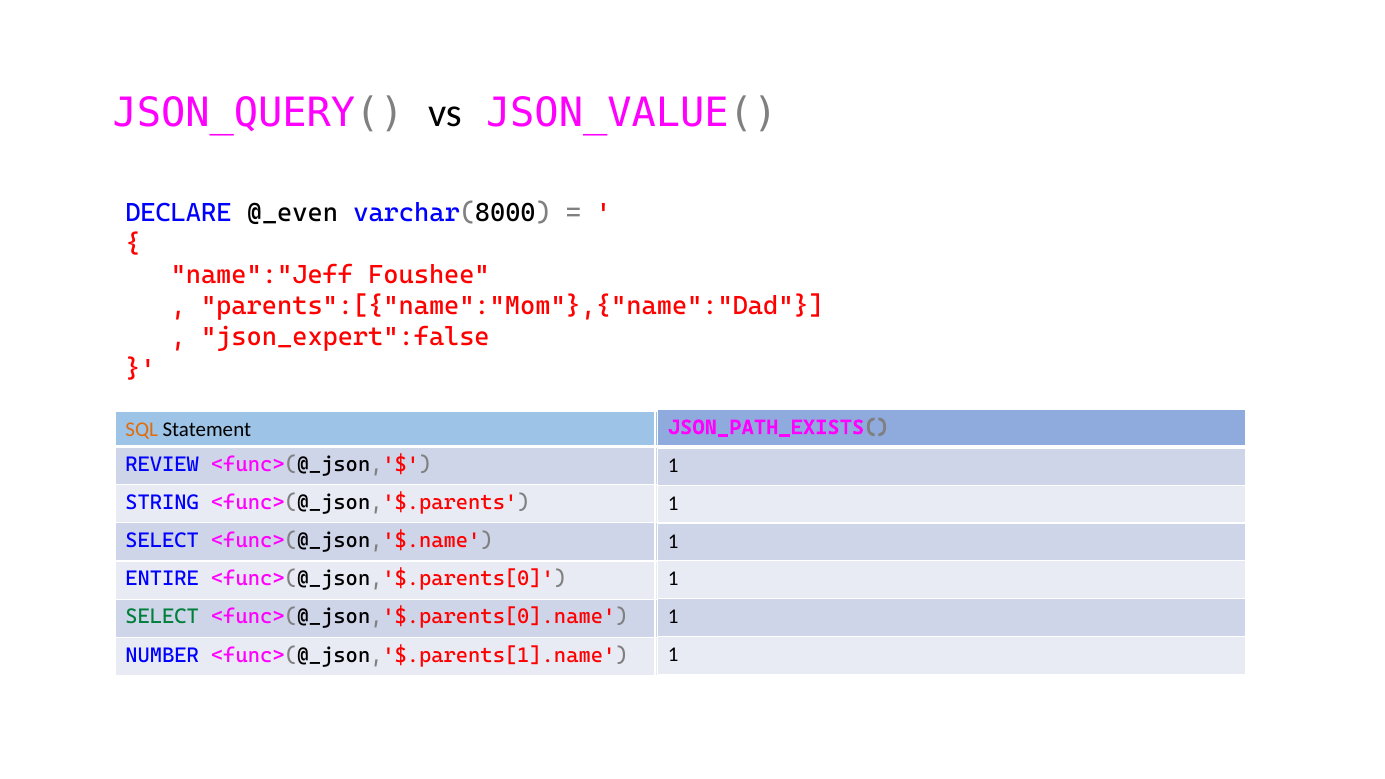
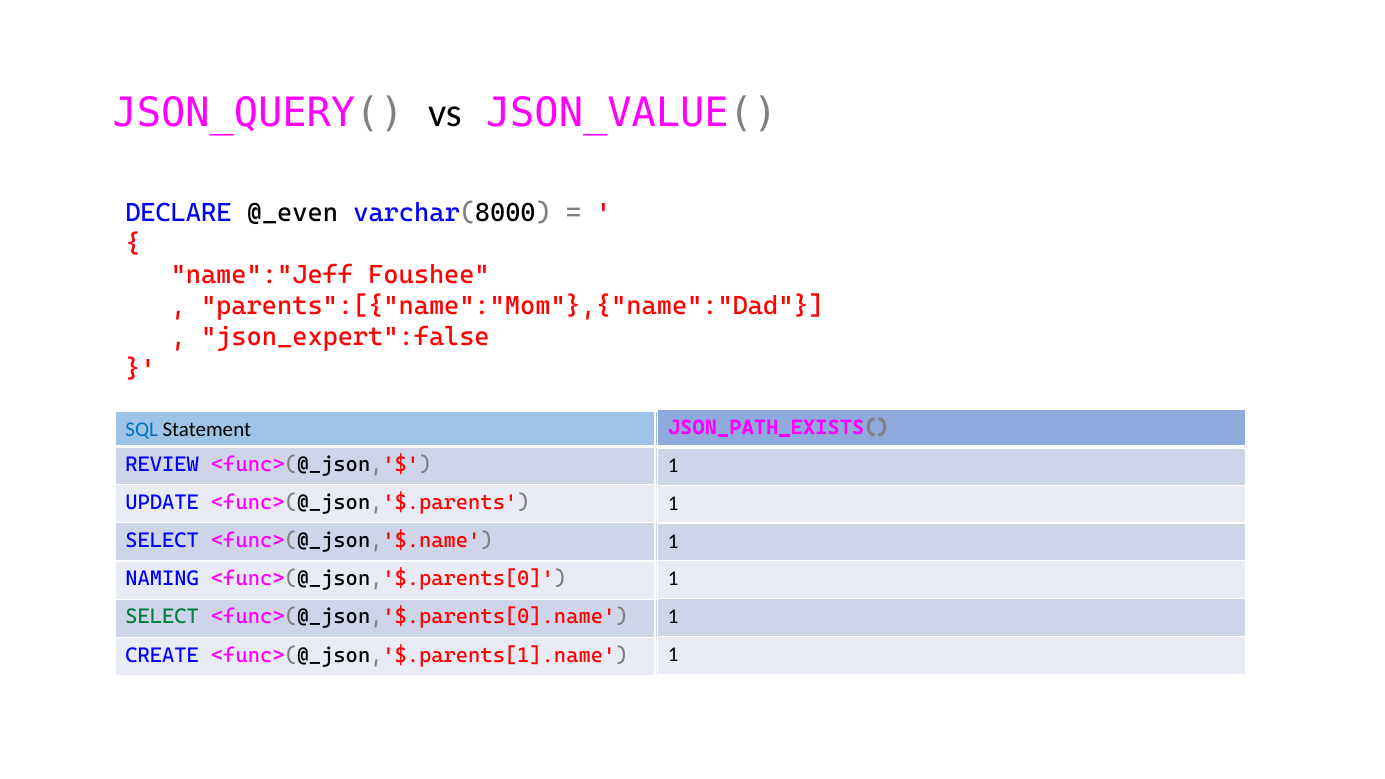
SQL colour: orange -> blue
STRING: STRING -> UPDATE
ENTIRE at (162, 579): ENTIRE -> NAMING
NUMBER: NUMBER -> CREATE
